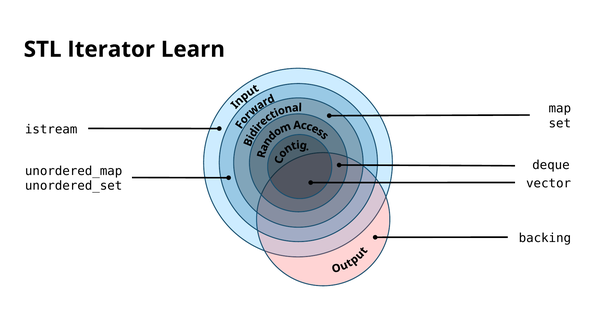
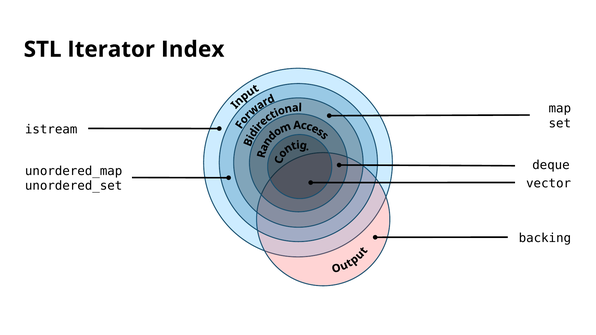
Learn: Learn -> Index
